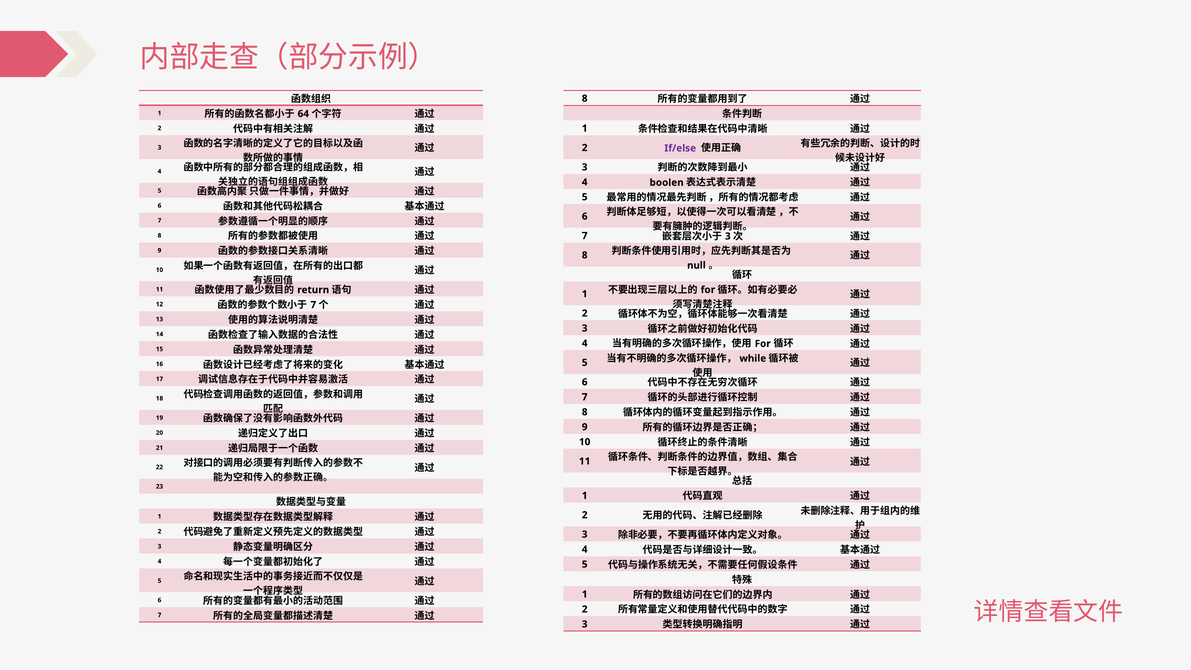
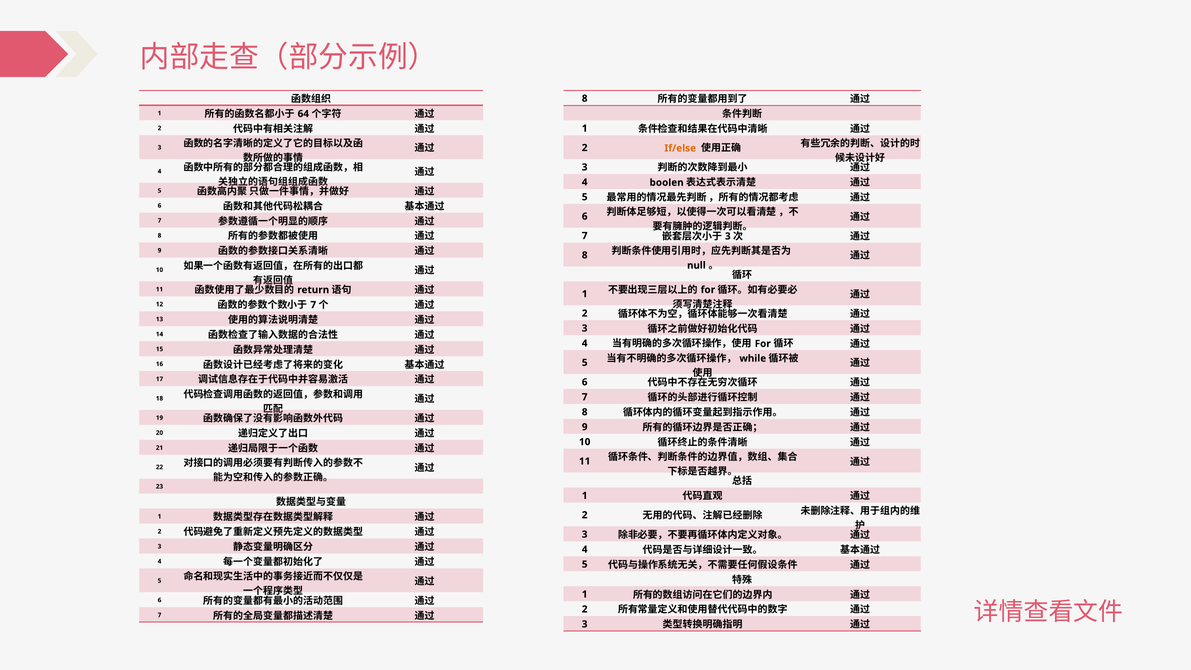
If/else colour: purple -> orange
